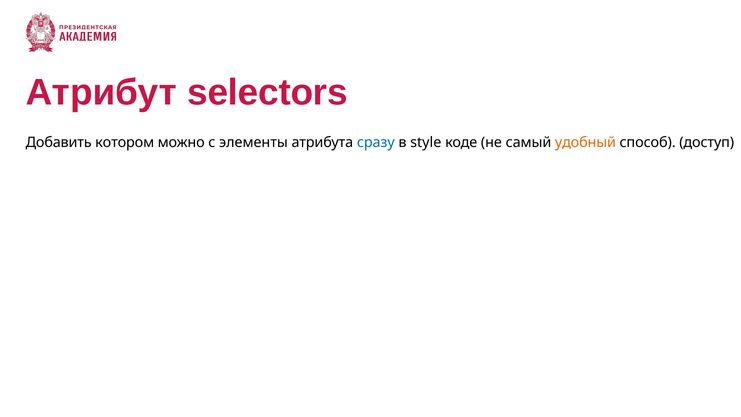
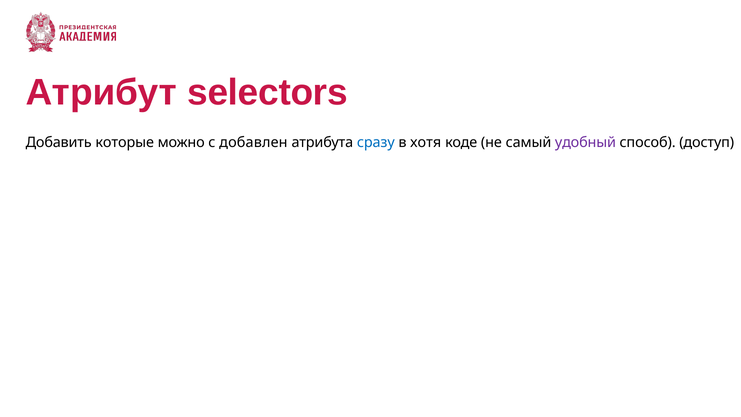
котором: котором -> которые
элементы: элементы -> добавлен
style: style -> хотя
удобный colour: orange -> purple
